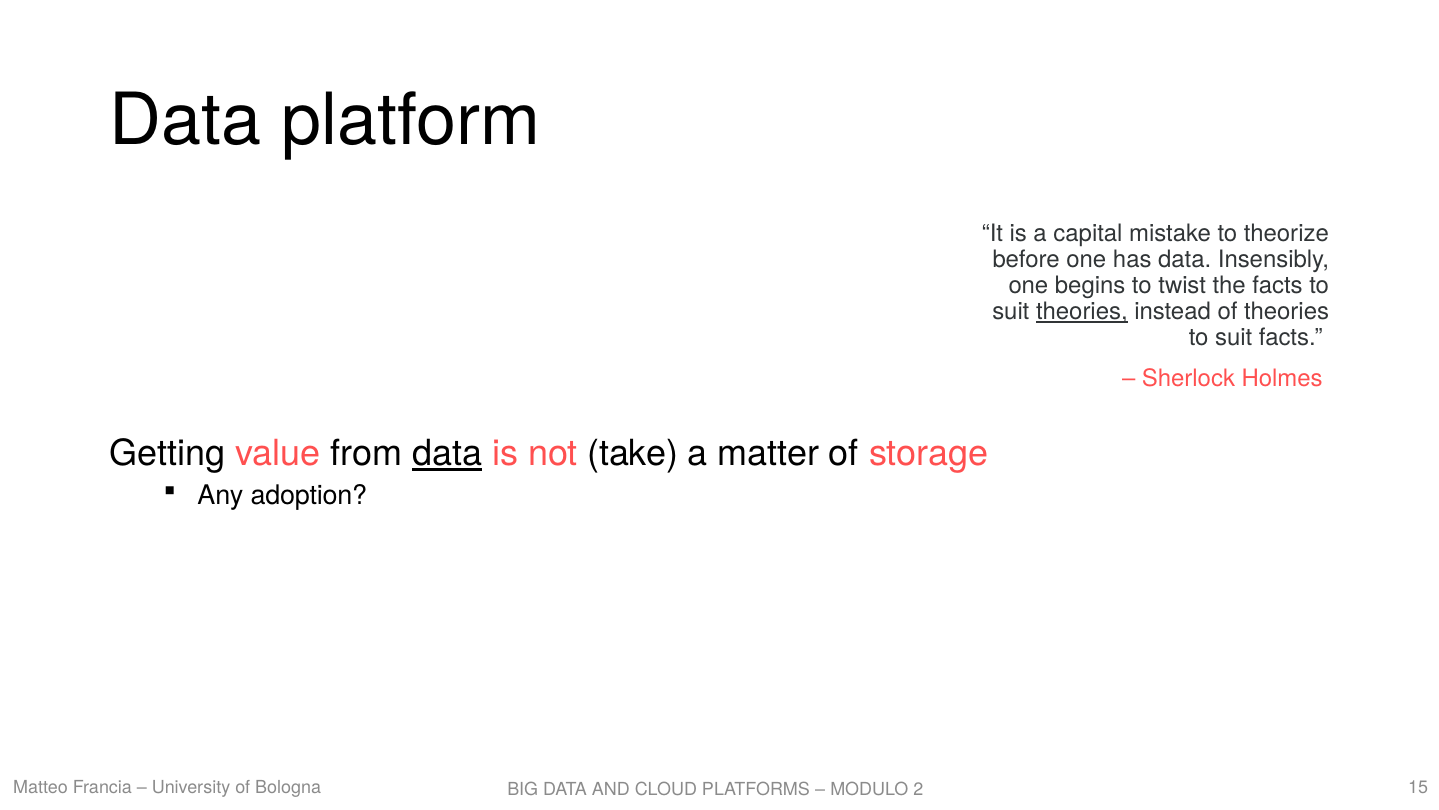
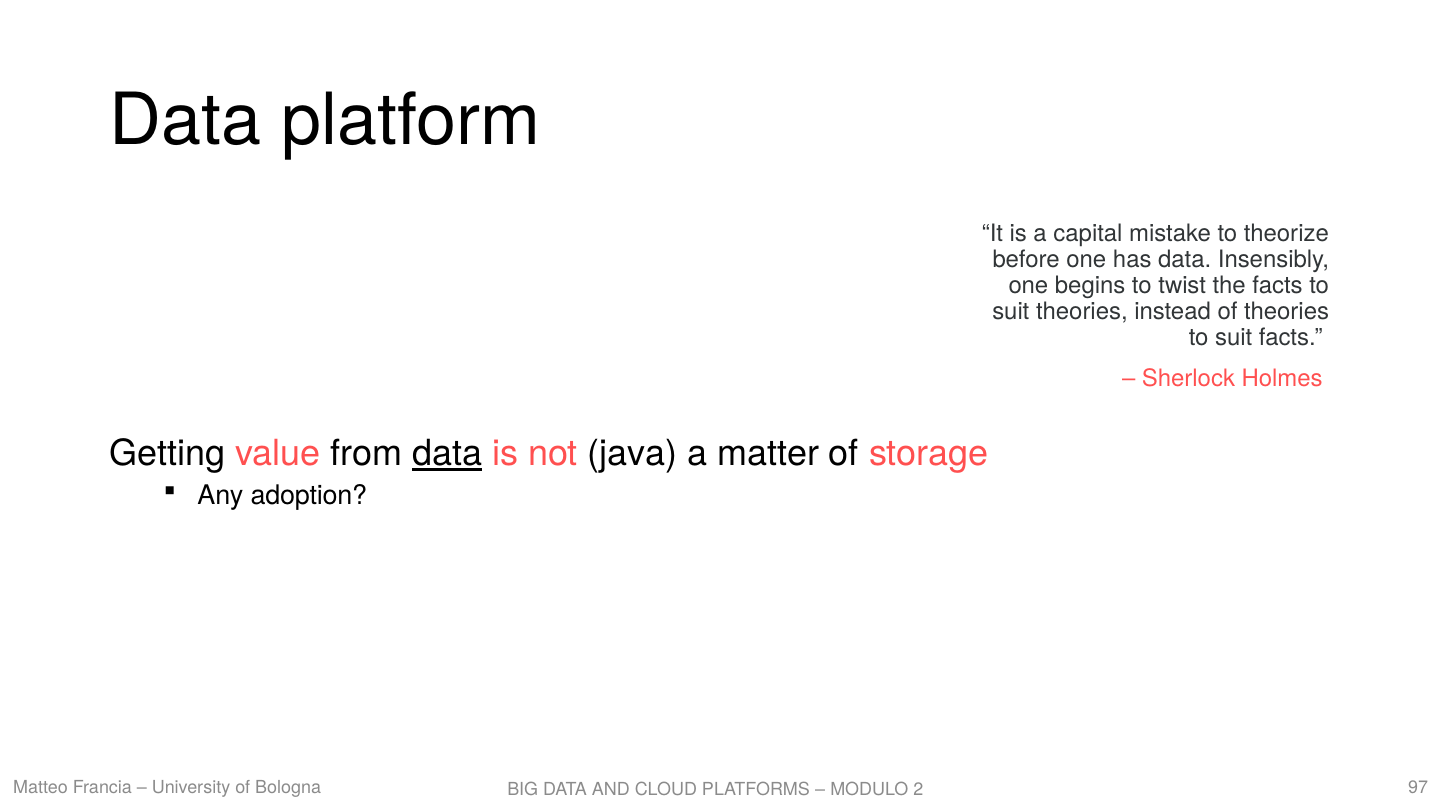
theories at (1082, 311) underline: present -> none
take: take -> java
15: 15 -> 97
